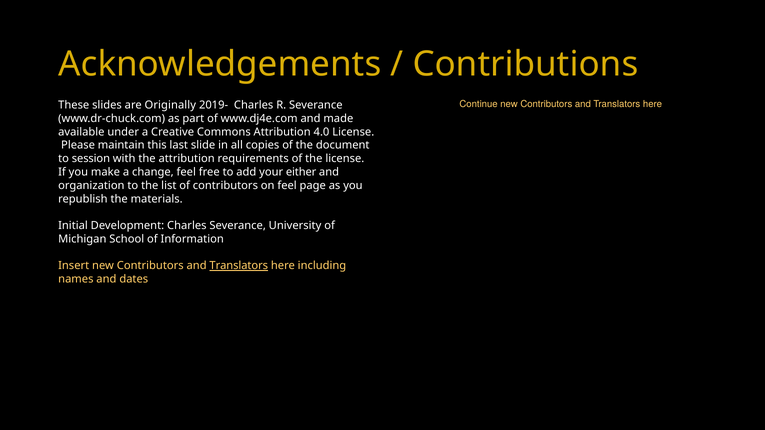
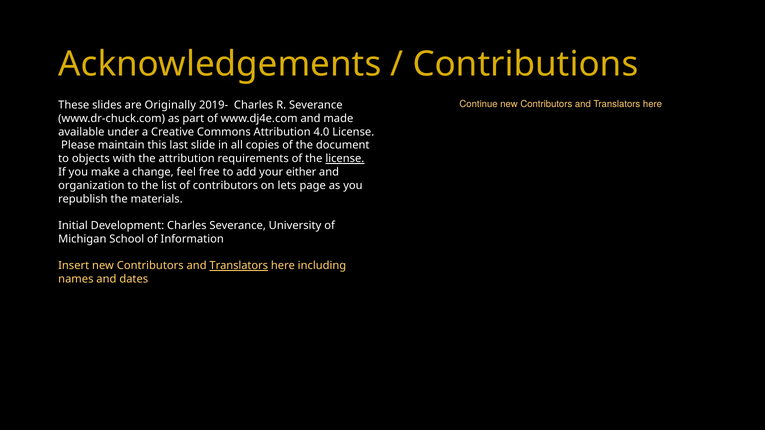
session: session -> objects
license at (345, 159) underline: none -> present
on feel: feel -> lets
